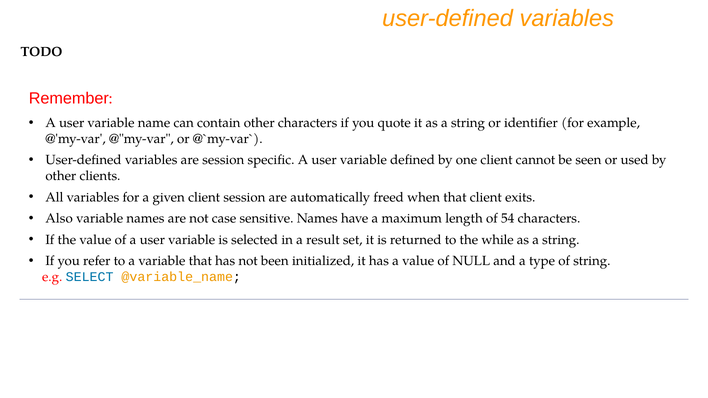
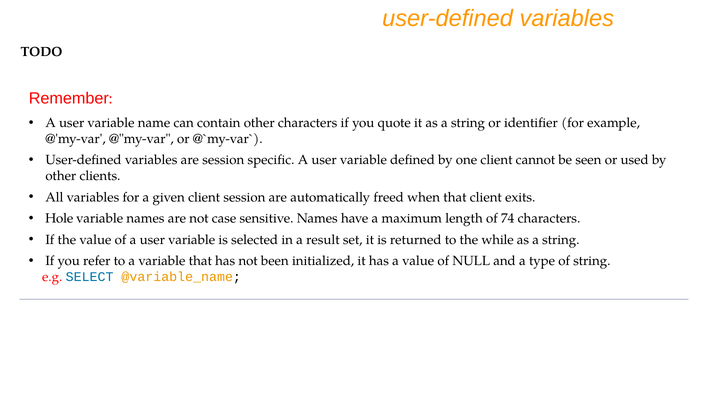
Also: Also -> Hole
54: 54 -> 74
